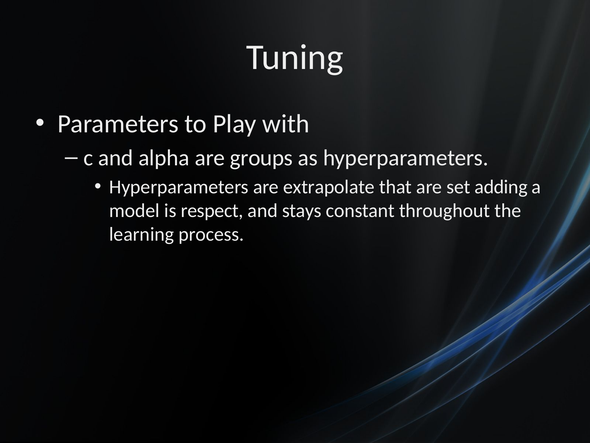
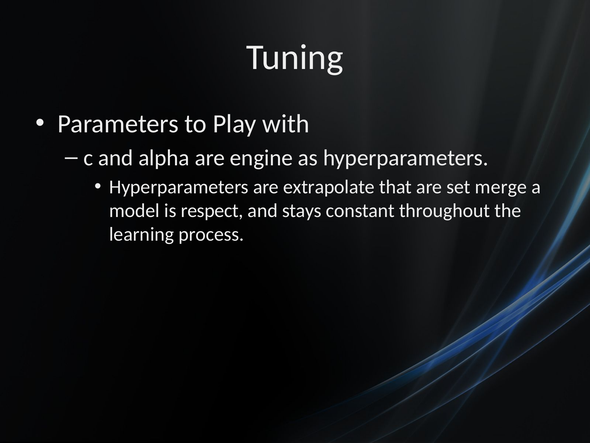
groups: groups -> engine
adding: adding -> merge
